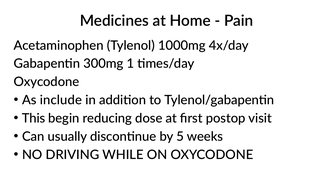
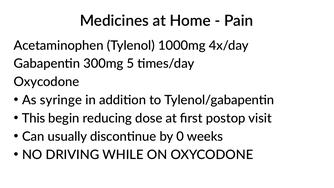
1: 1 -> 5
include: include -> syringe
5: 5 -> 0
